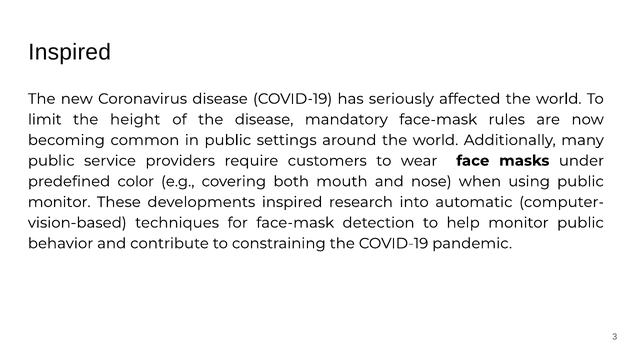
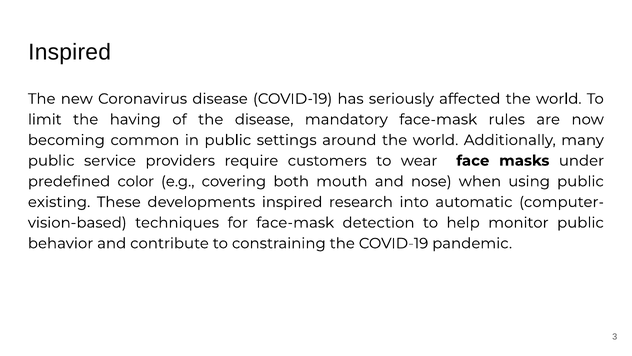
height: height -> having
monitor at (59, 202): monitor -> existing
